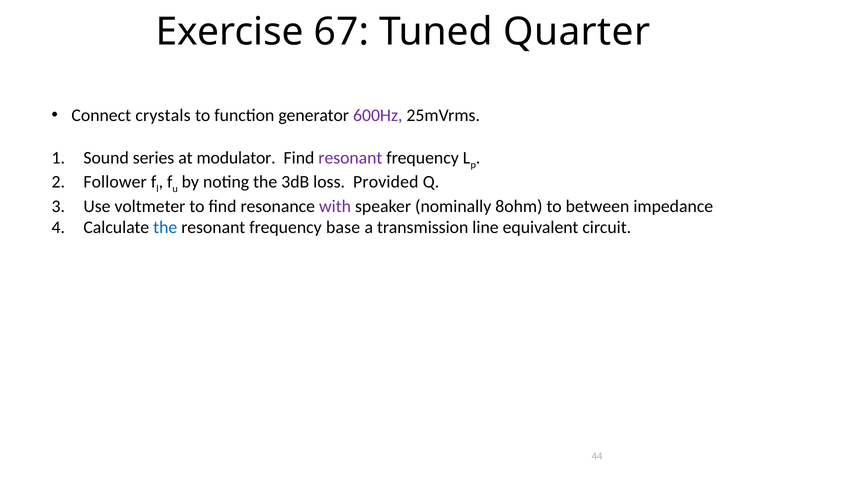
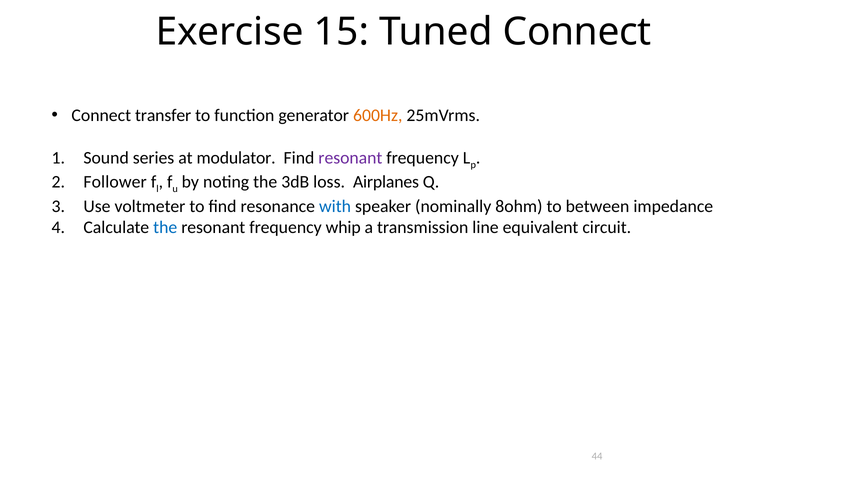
67: 67 -> 15
Tuned Quarter: Quarter -> Connect
crystals: crystals -> transfer
600Hz colour: purple -> orange
Provided: Provided -> Airplanes
with colour: purple -> blue
base: base -> whip
